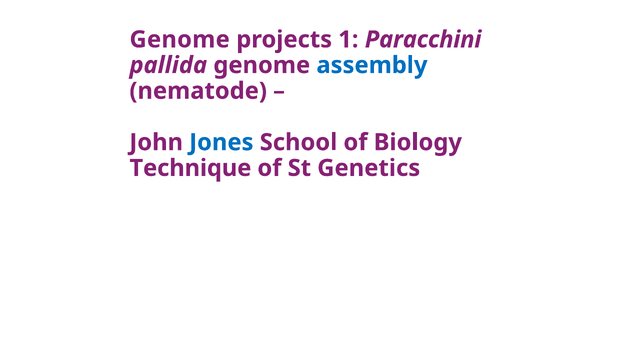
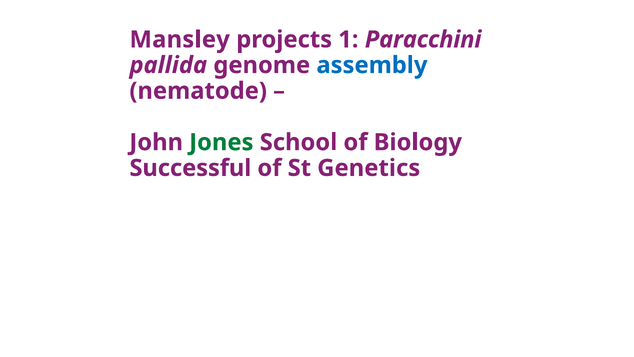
Genome at (180, 39): Genome -> Mansley
Jones colour: blue -> green
Technique: Technique -> Successful
